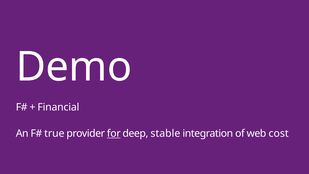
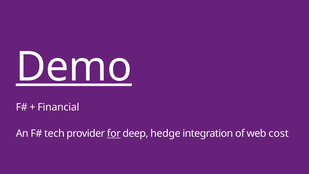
Demo underline: none -> present
true: true -> tech
stable: stable -> hedge
